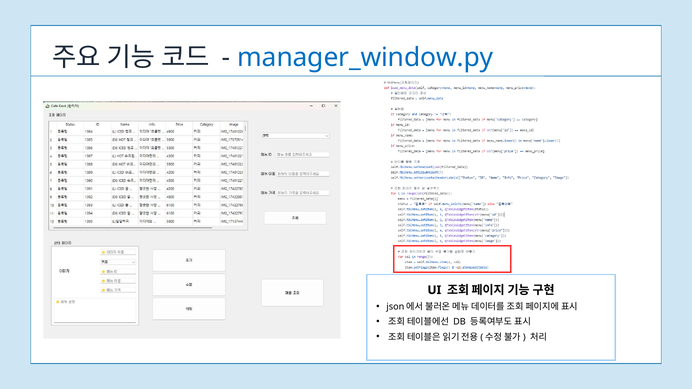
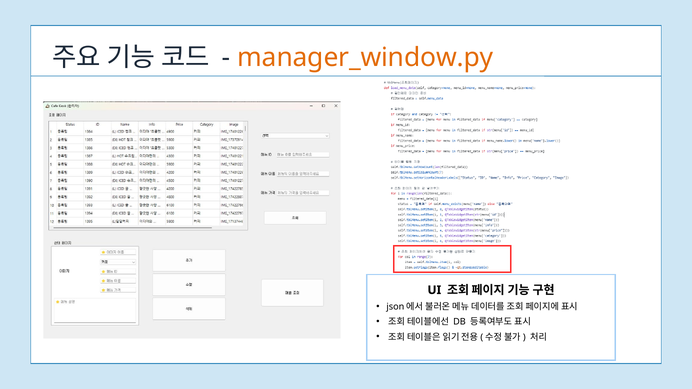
manager_window.py colour: blue -> orange
